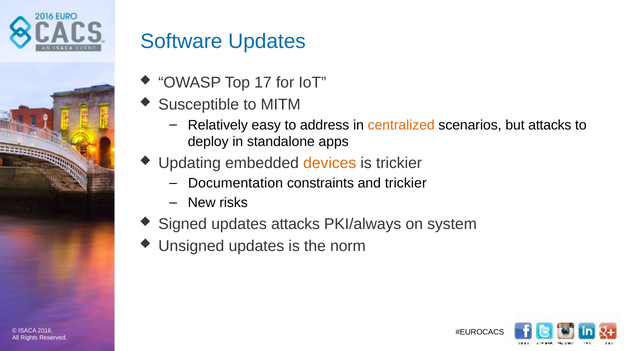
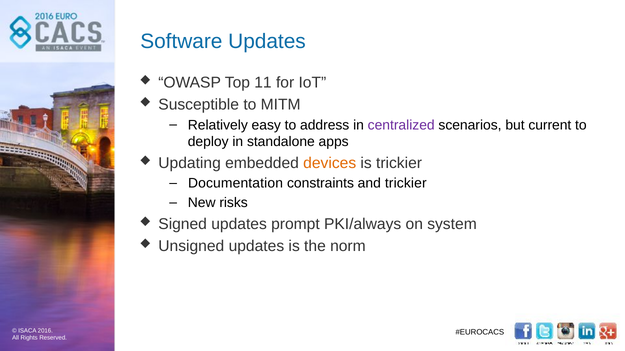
17: 17 -> 11
centralized colour: orange -> purple
but attacks: attacks -> current
updates attacks: attacks -> prompt
